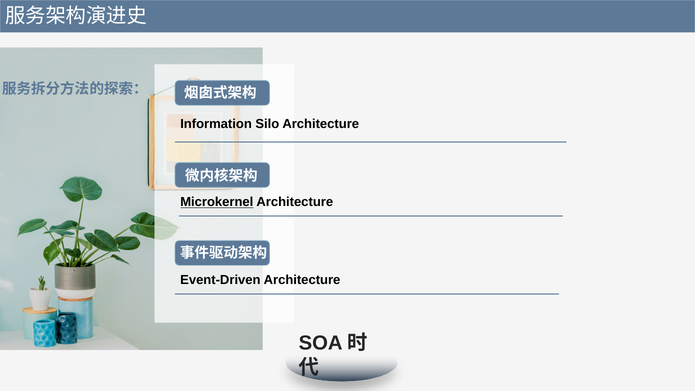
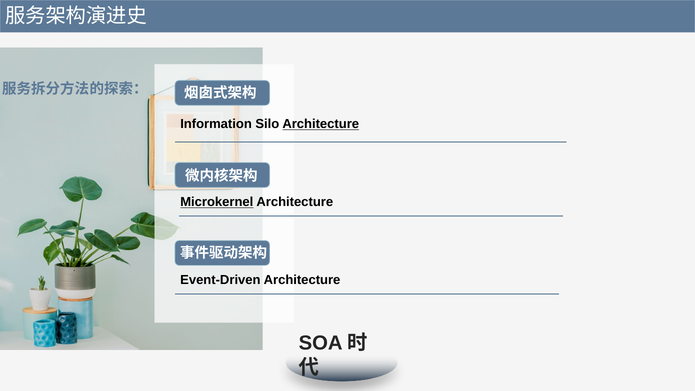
Architecture at (321, 124) underline: none -> present
